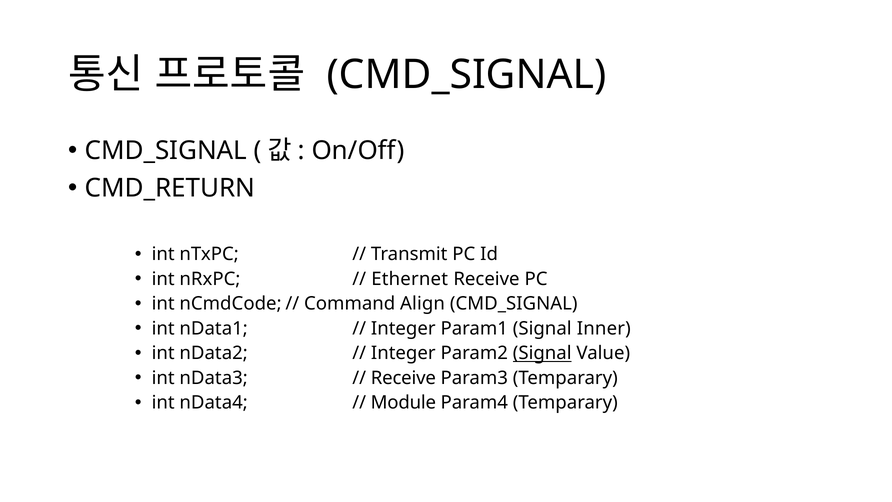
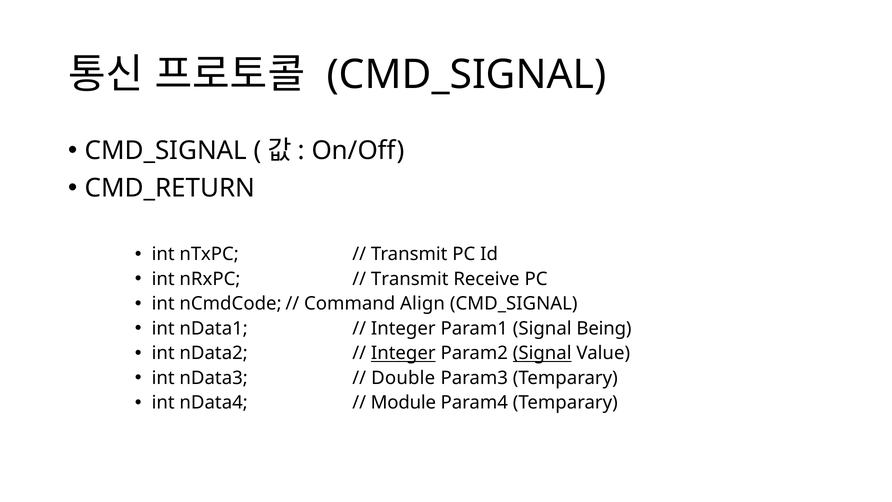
Ethernet at (410, 279): Ethernet -> Transmit
Inner: Inner -> Being
Integer at (403, 353) underline: none -> present
Receive at (403, 378): Receive -> Double
